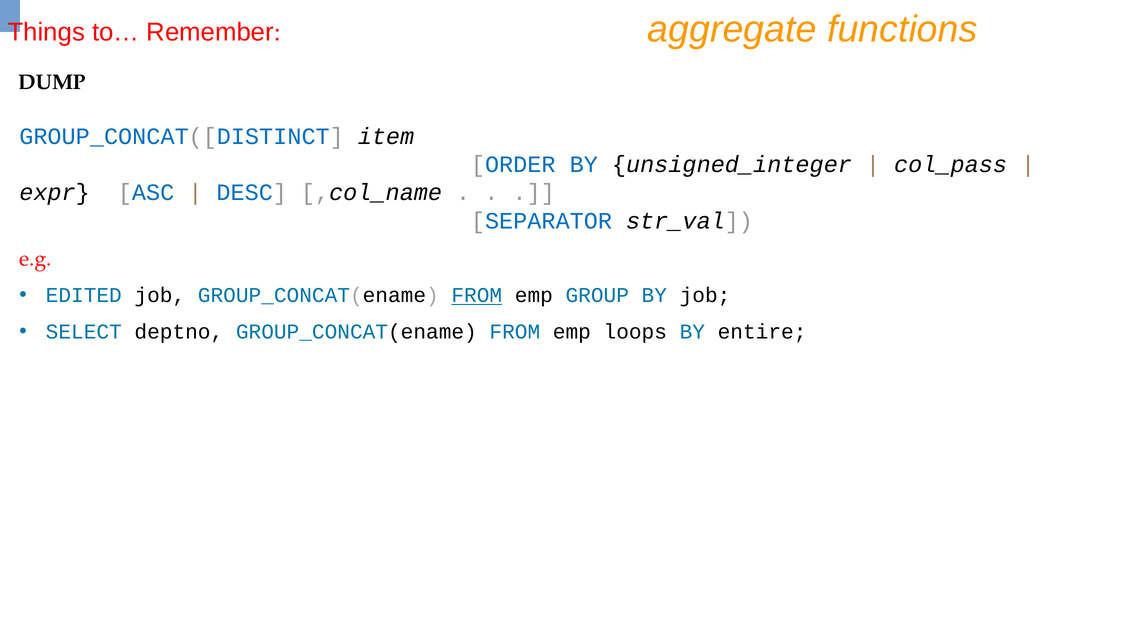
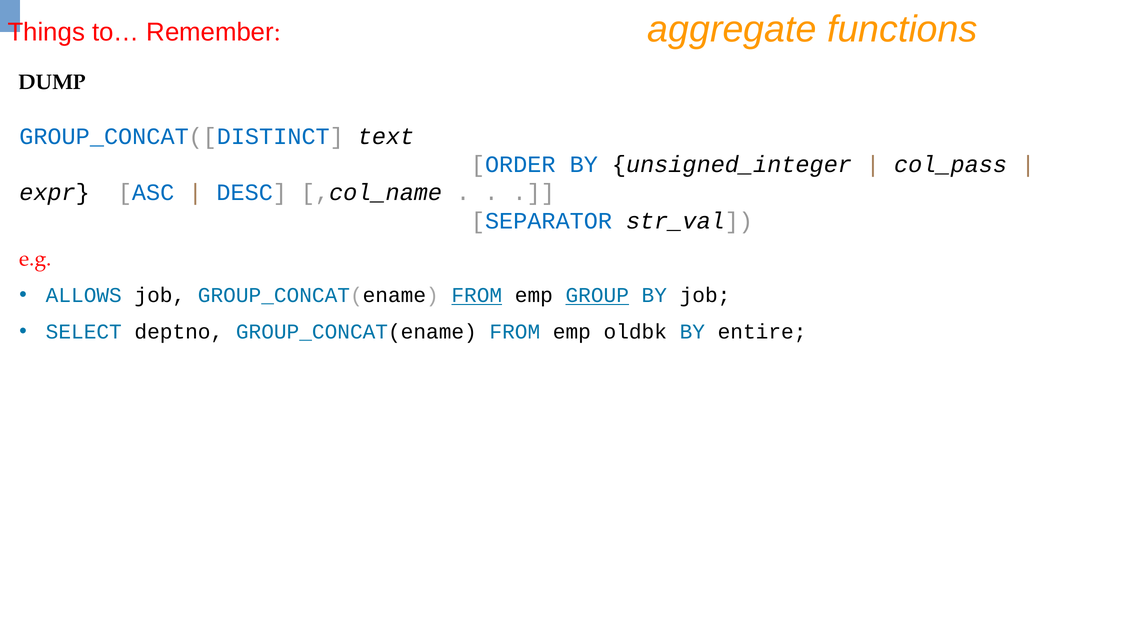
item: item -> text
EDITED: EDITED -> ALLOWS
GROUP underline: none -> present
loops: loops -> oldbk
